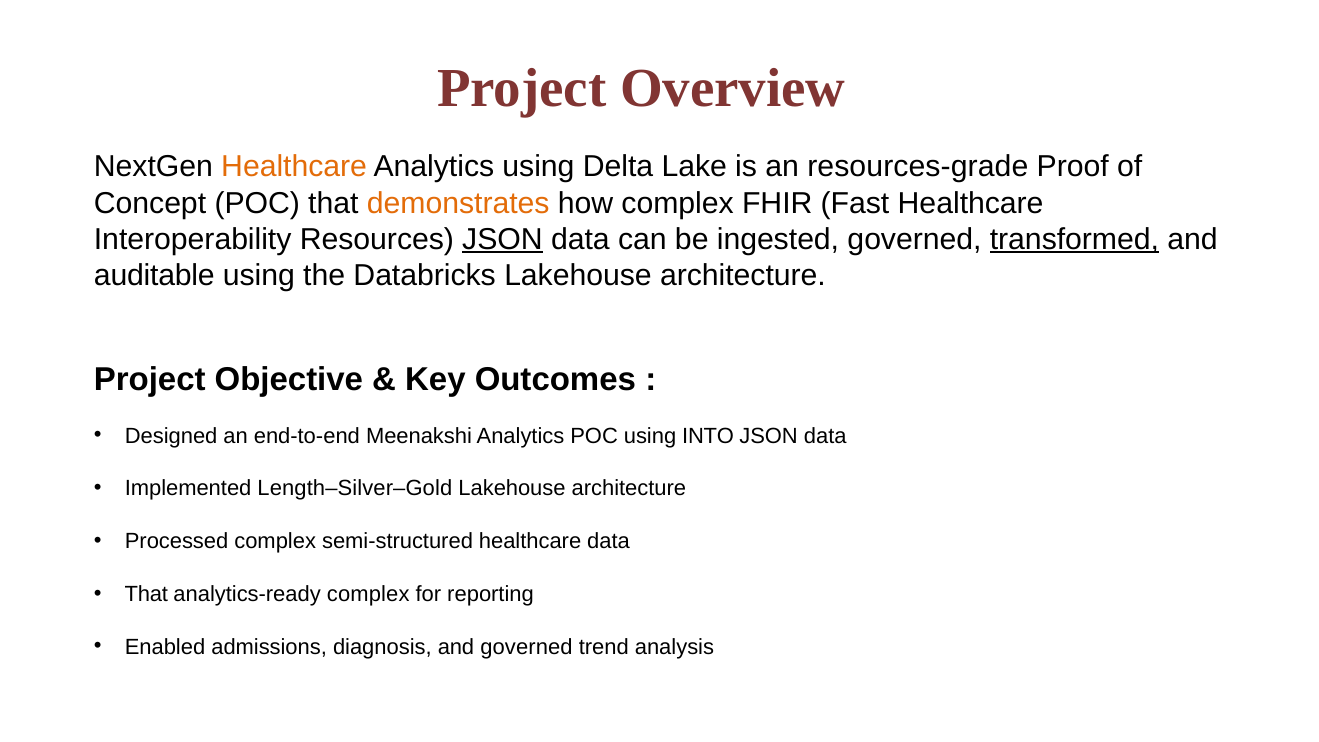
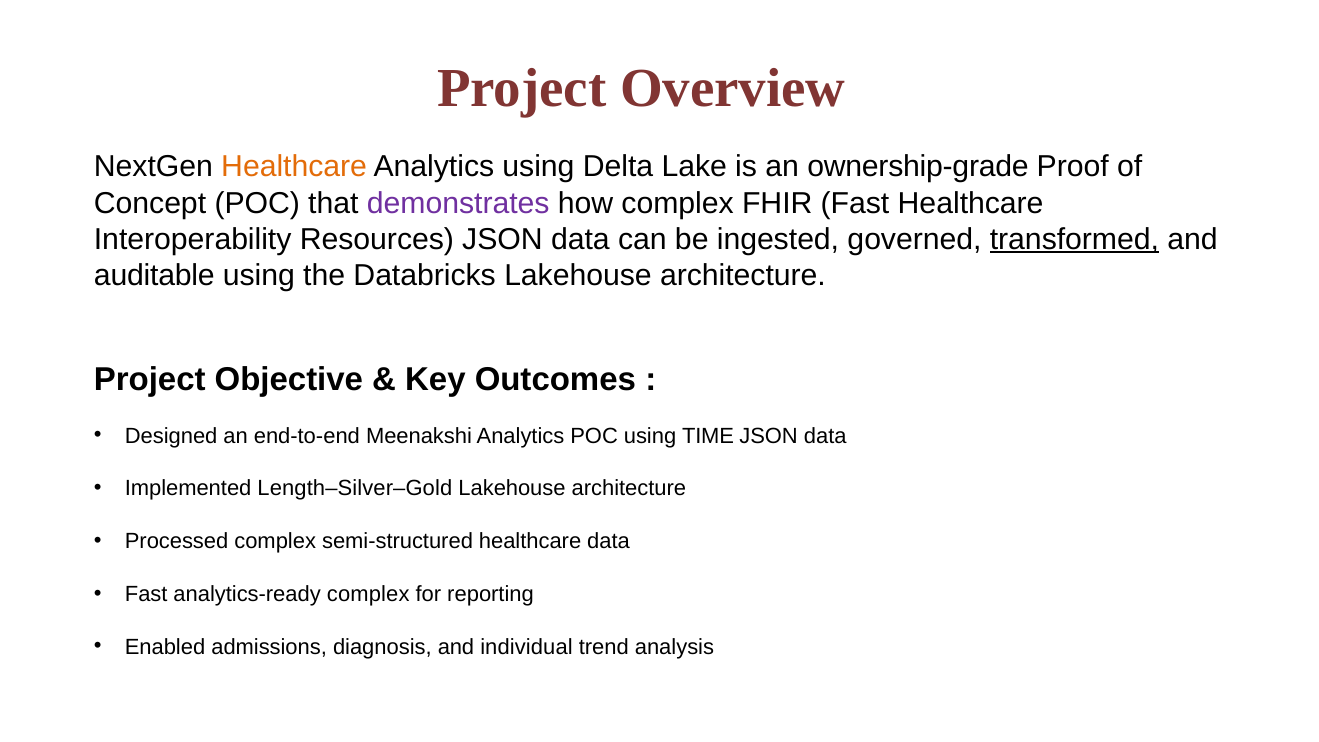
resources-grade: resources-grade -> ownership-grade
demonstrates colour: orange -> purple
JSON at (502, 239) underline: present -> none
INTO: INTO -> TIME
That at (146, 594): That -> Fast
and governed: governed -> individual
